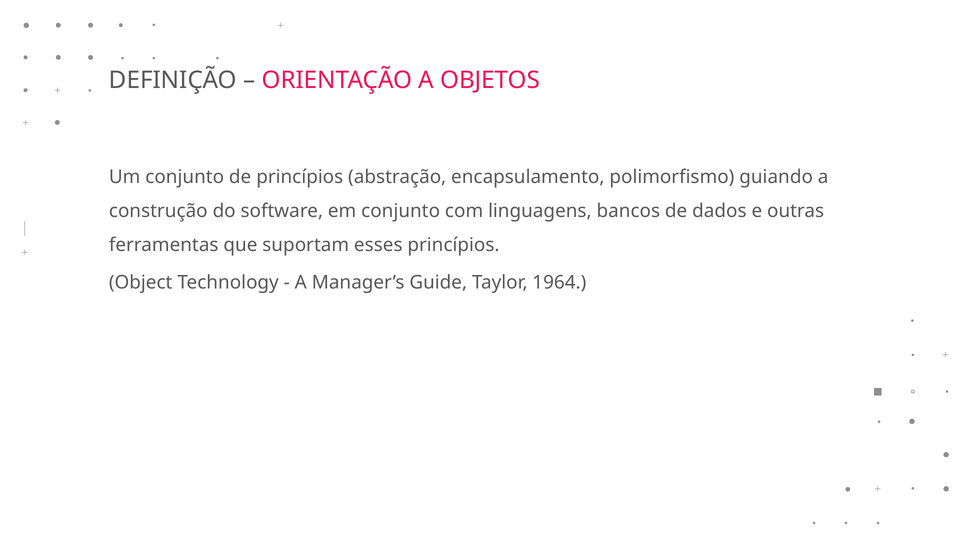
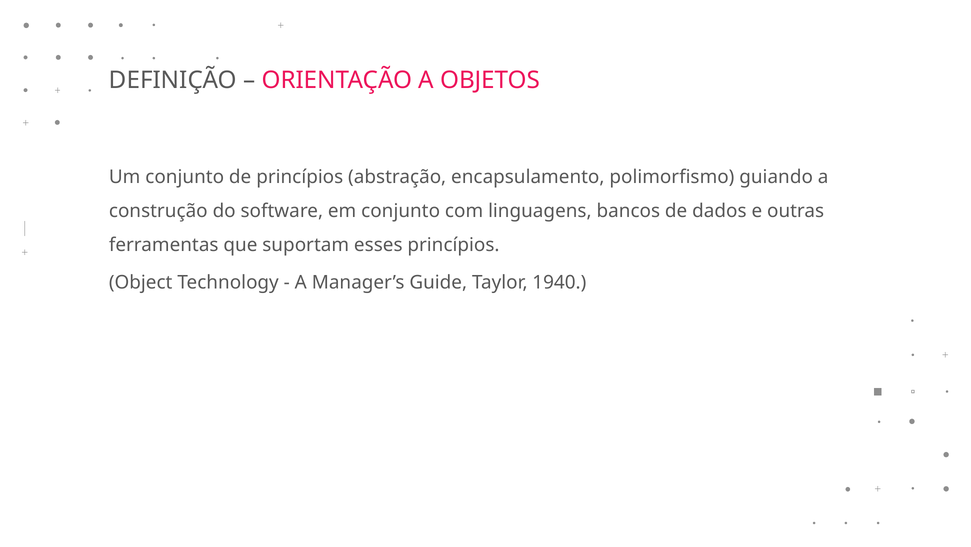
1964: 1964 -> 1940
